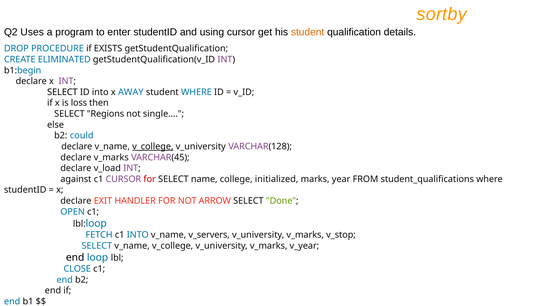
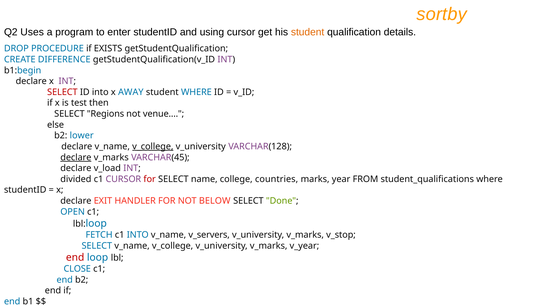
ELIMINATED: ELIMINATED -> DIFFERENCE
SELECT at (62, 92) colour: black -> red
loss: loss -> test
single: single -> venue
could: could -> lower
declare at (76, 157) underline: none -> present
against: against -> divided
initialized: initialized -> countries
ARROW: ARROW -> BELOW
end at (75, 257) colour: black -> red
